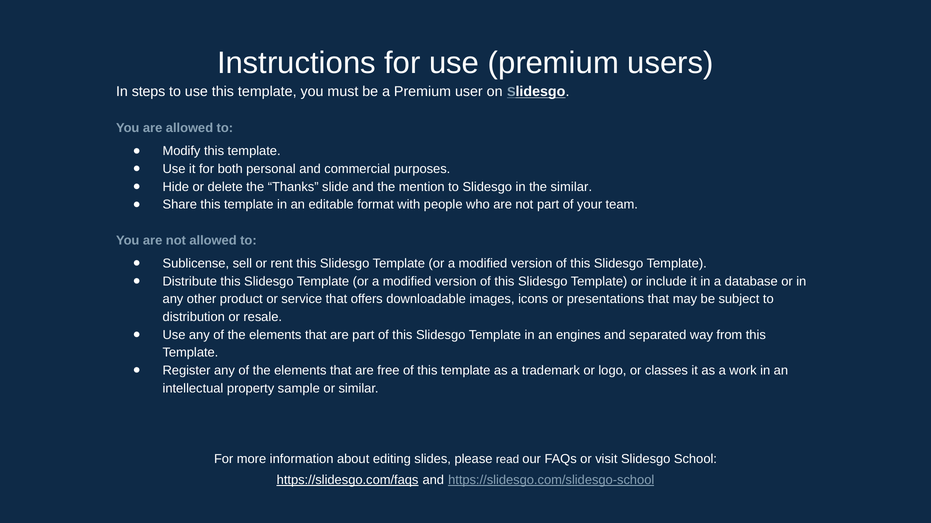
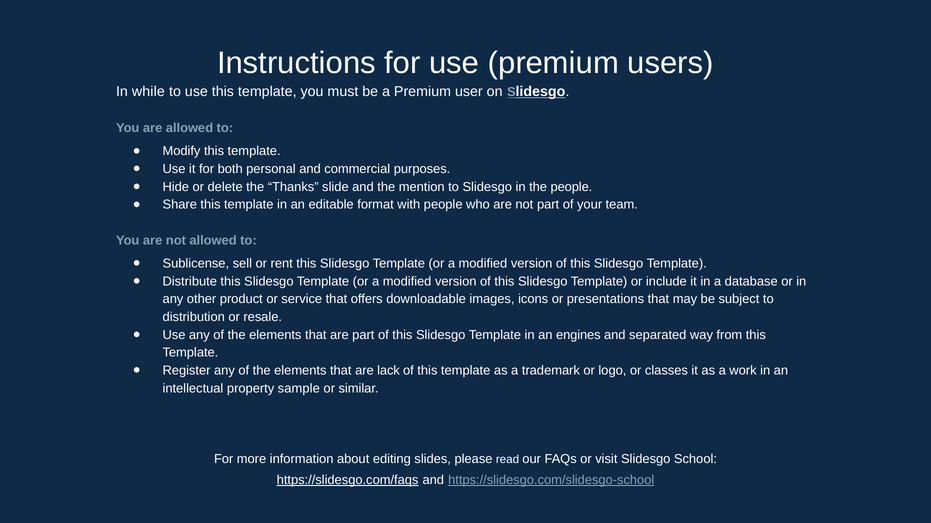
steps: steps -> while
the similar: similar -> people
free: free -> lack
